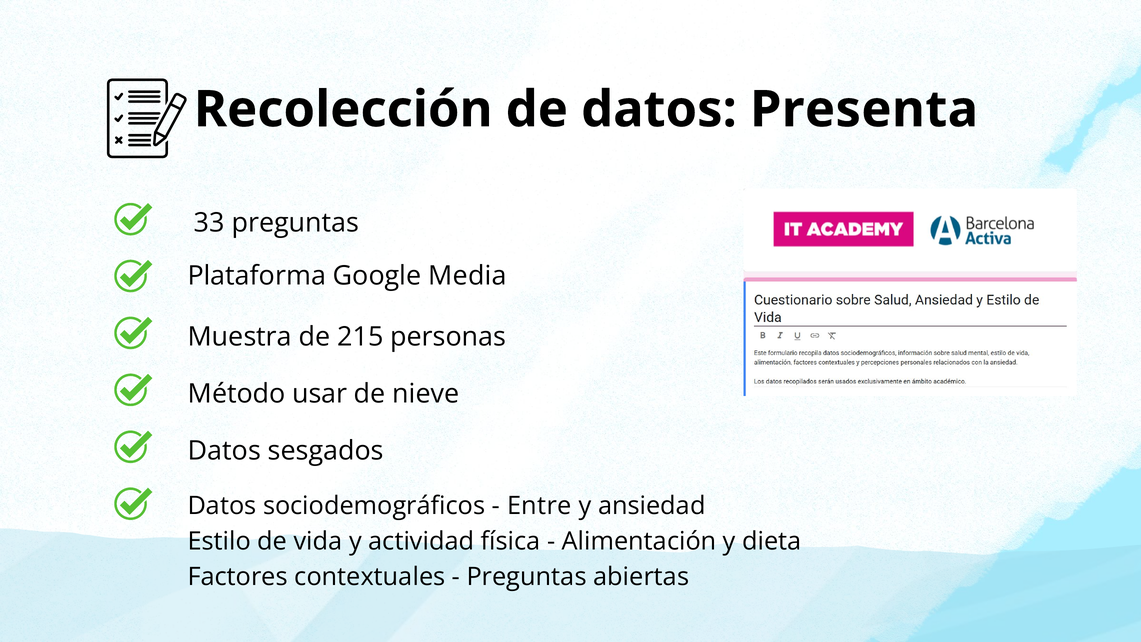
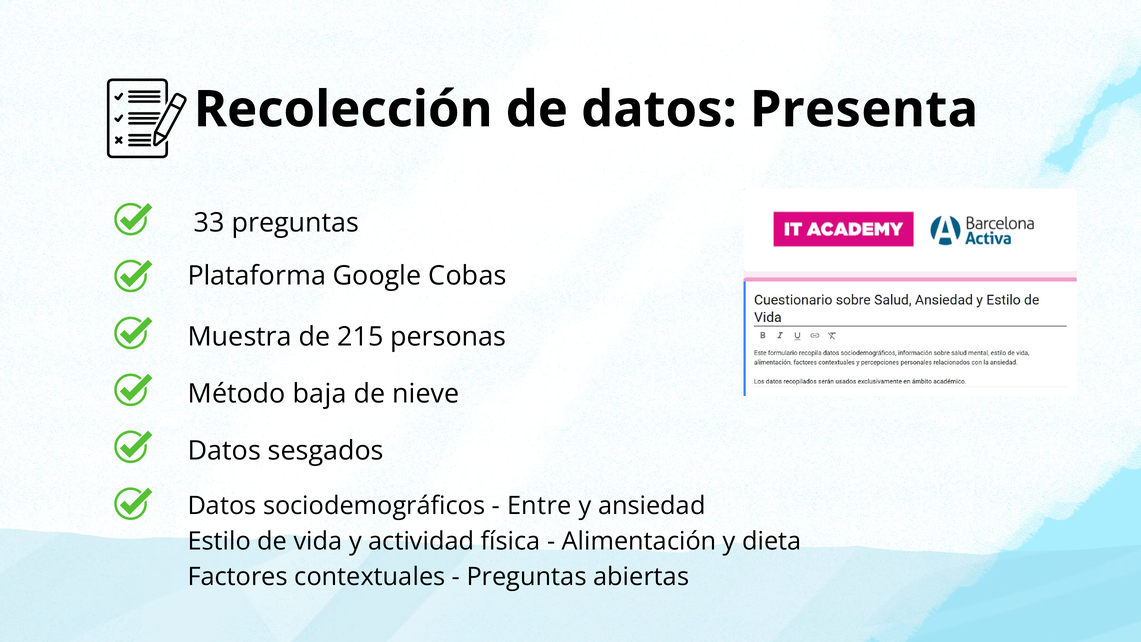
Media: Media -> Cobas
usar: usar -> baja
